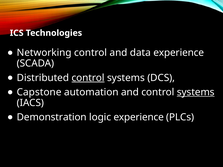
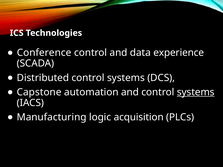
Networking: Networking -> Conference
control at (88, 78) underline: present -> none
Demonstration: Demonstration -> Manufacturing
logic experience: experience -> acquisition
